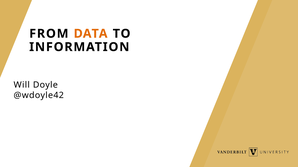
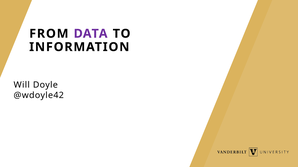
DATA colour: orange -> purple
